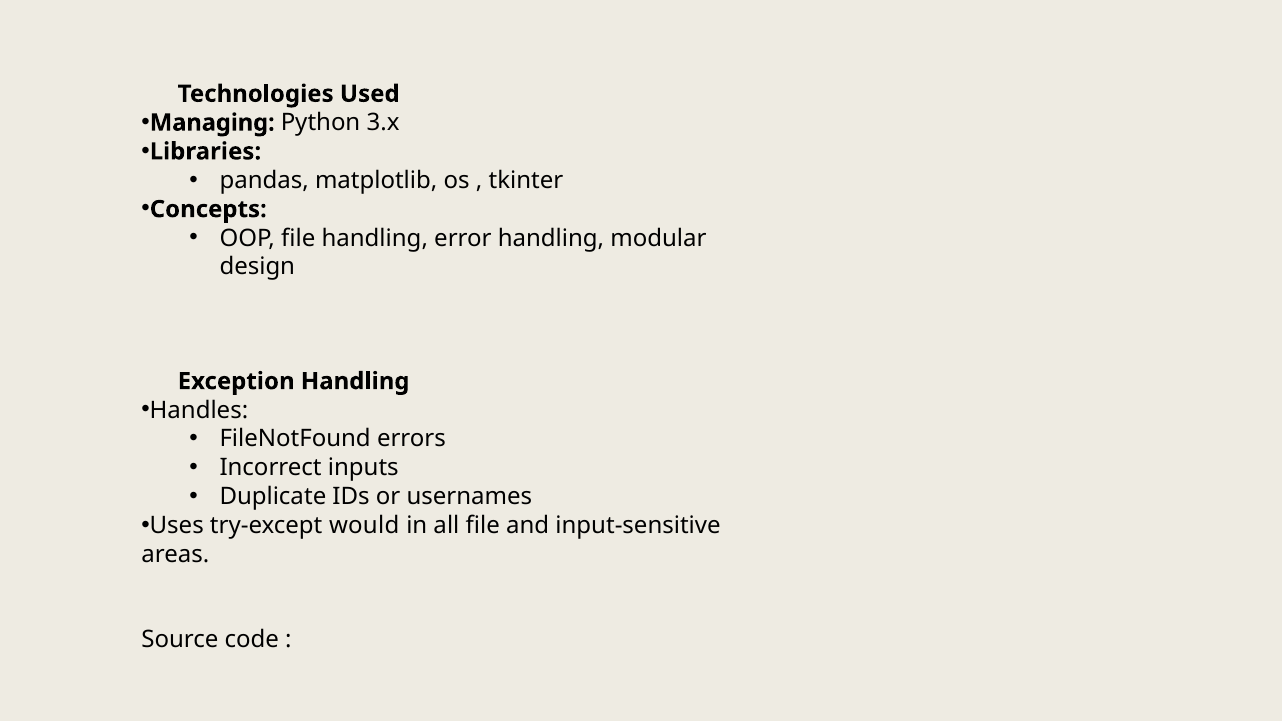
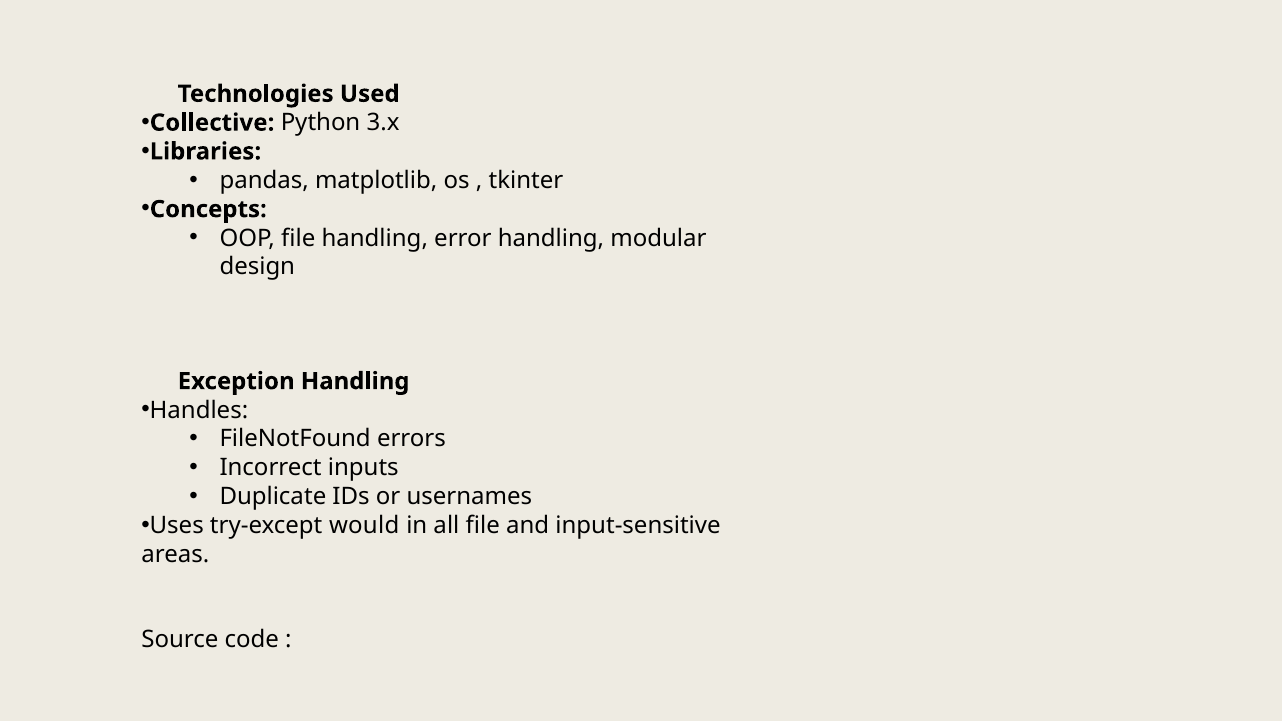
Managing: Managing -> Collective
